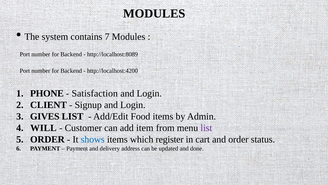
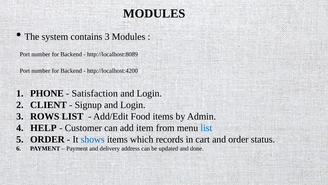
contains 7: 7 -> 3
GIVES: GIVES -> ROWS
WILL: WILL -> HELP
list at (206, 128) colour: purple -> blue
register: register -> records
